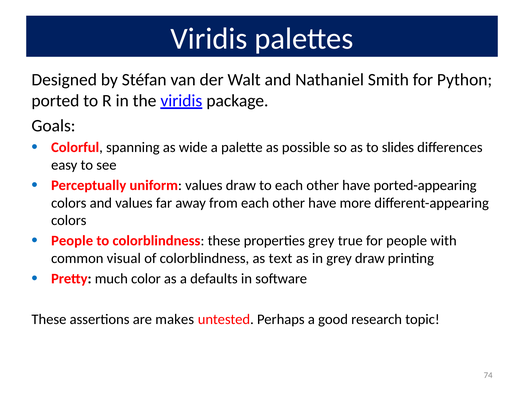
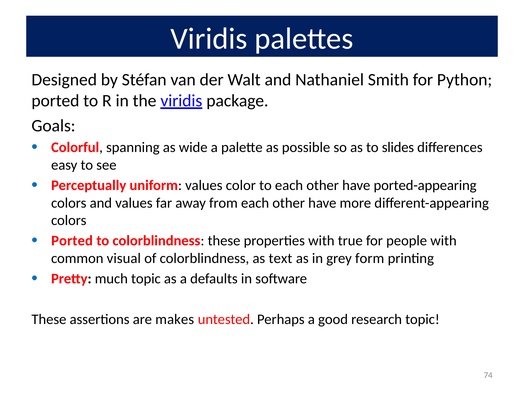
values draw: draw -> color
People at (72, 241): People -> Ported
properties grey: grey -> with
grey draw: draw -> form
much color: color -> topic
